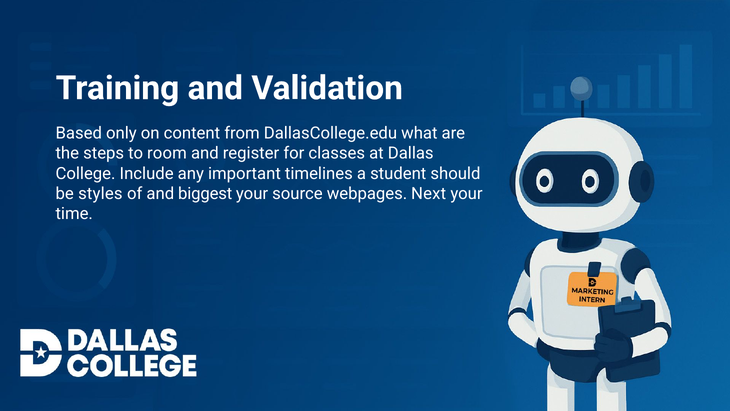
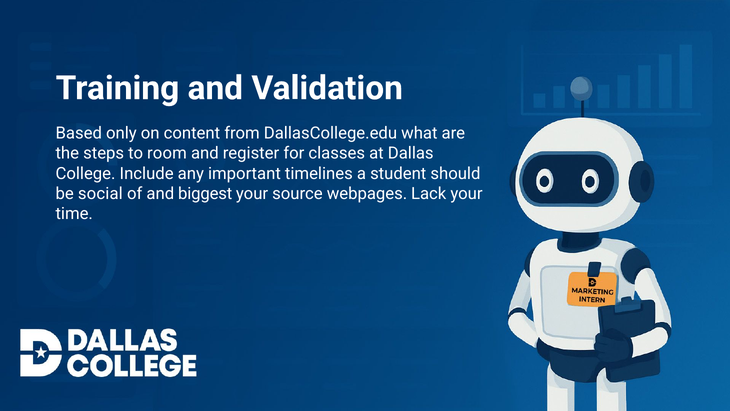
styles: styles -> social
Next: Next -> Lack
